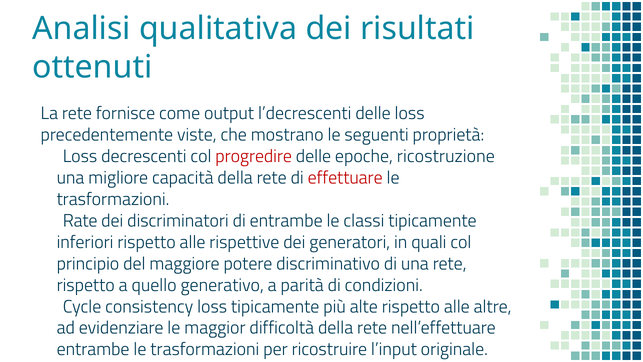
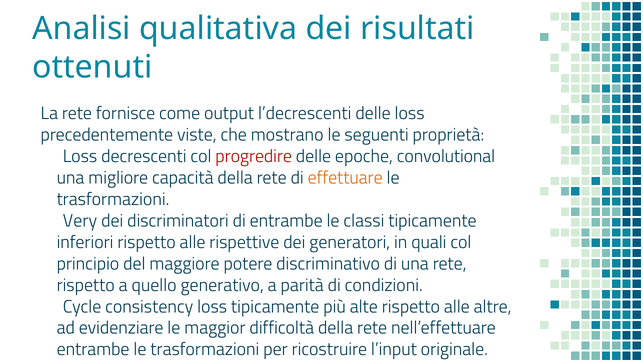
ricostruzione: ricostruzione -> convolutional
effettuare colour: red -> orange
Rate: Rate -> Very
